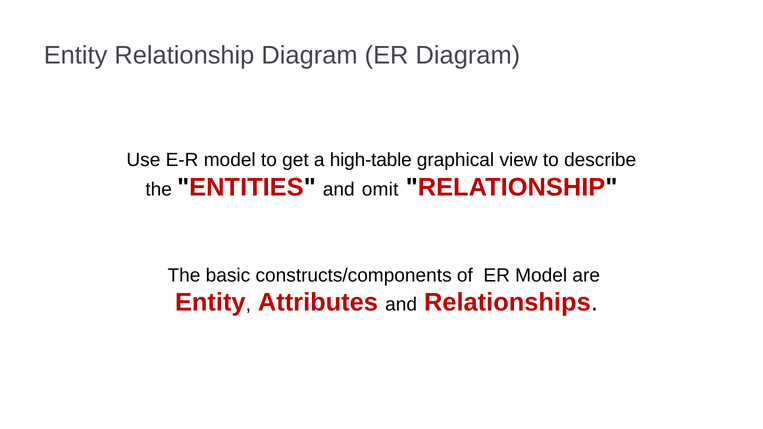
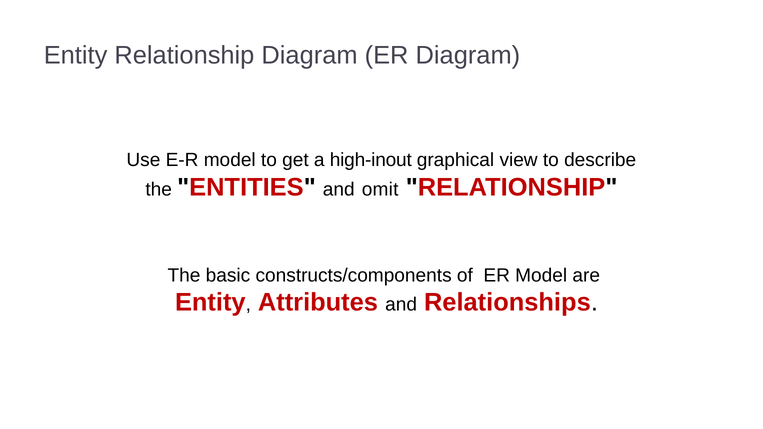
high-table: high-table -> high-inout
